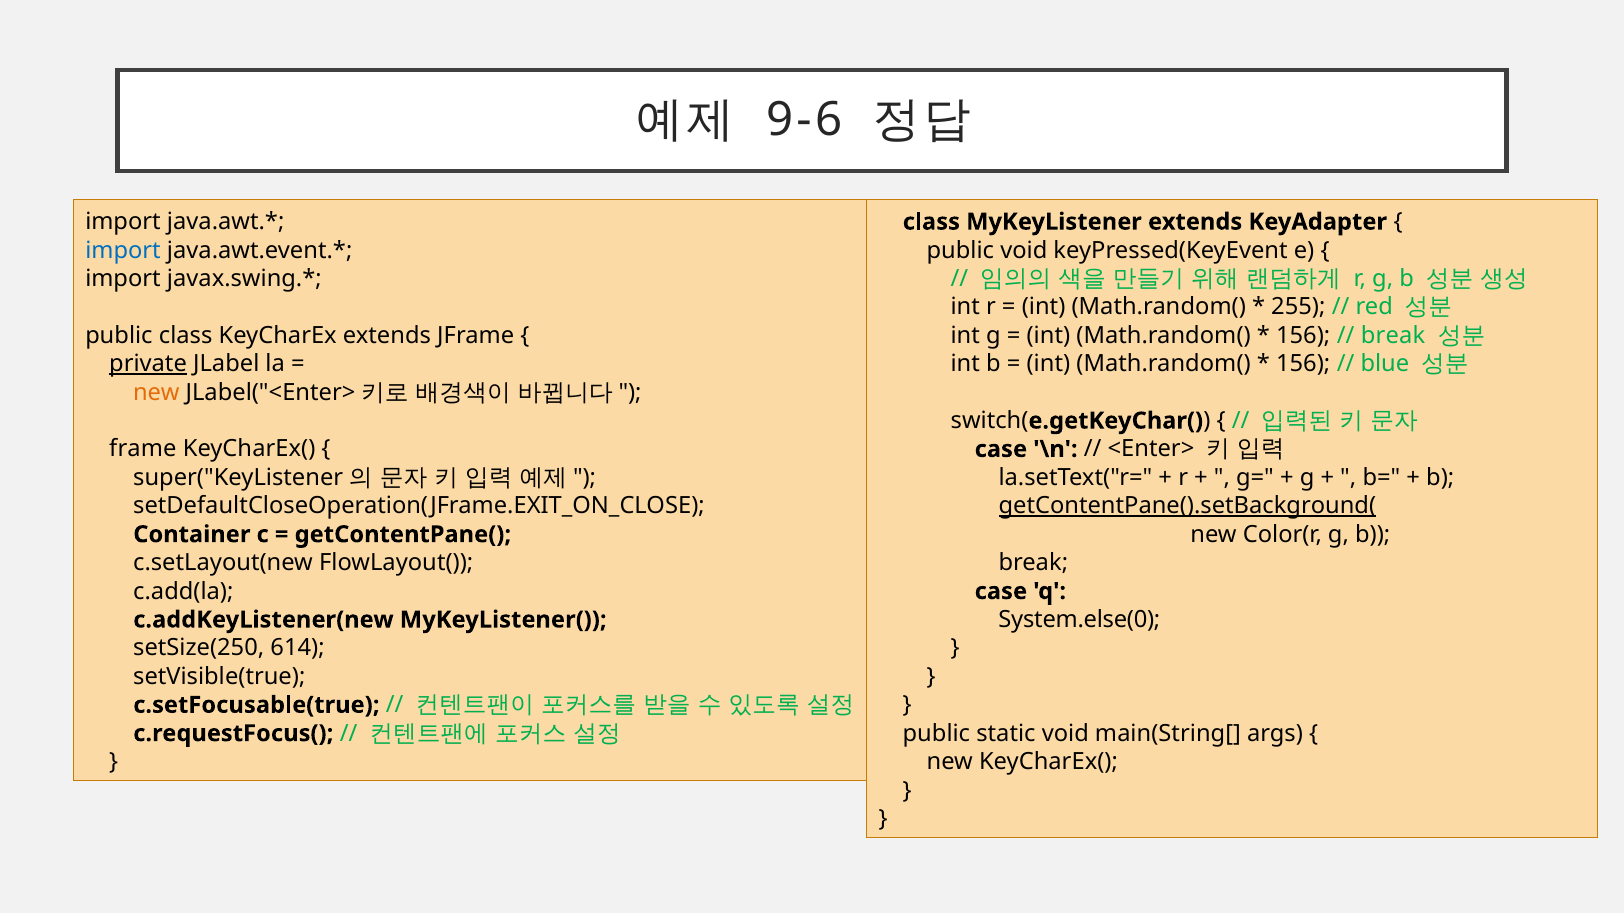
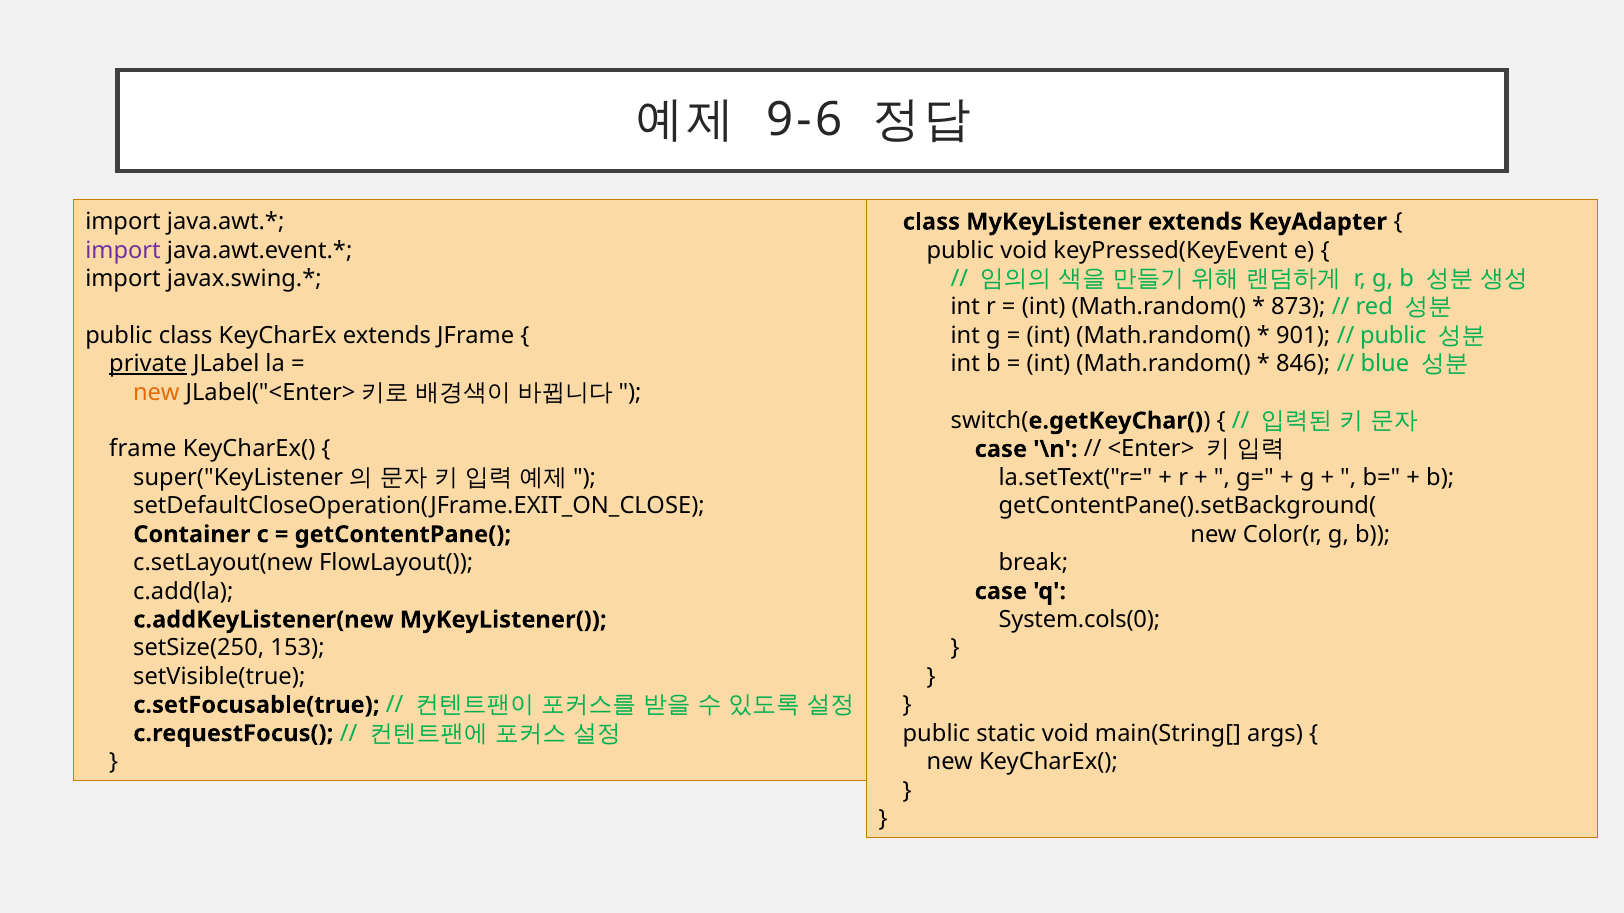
import at (123, 250) colour: blue -> purple
255: 255 -> 873
156 at (1303, 336): 156 -> 901
break at (1393, 336): break -> public
156 at (1303, 364): 156 -> 846
getContentPane().setBackground( underline: present -> none
System.else(0: System.else(0 -> System.cols(0
614: 614 -> 153
